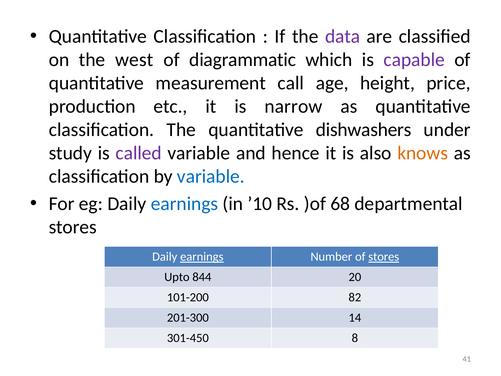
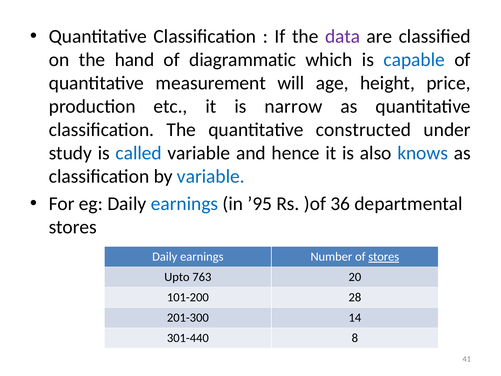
west: west -> hand
capable colour: purple -> blue
call: call -> will
dishwashers: dishwashers -> constructed
called colour: purple -> blue
knows colour: orange -> blue
’10: ’10 -> ’95
68: 68 -> 36
earnings at (202, 257) underline: present -> none
844: 844 -> 763
82: 82 -> 28
301-450: 301-450 -> 301-440
